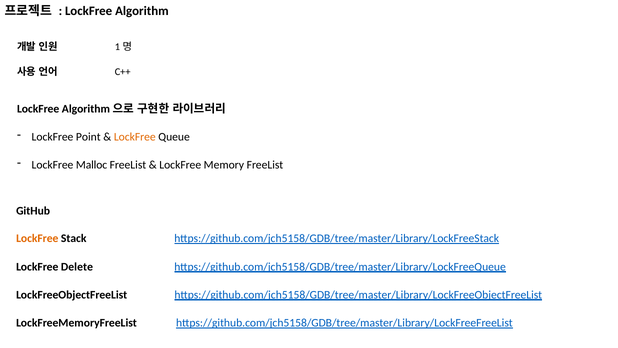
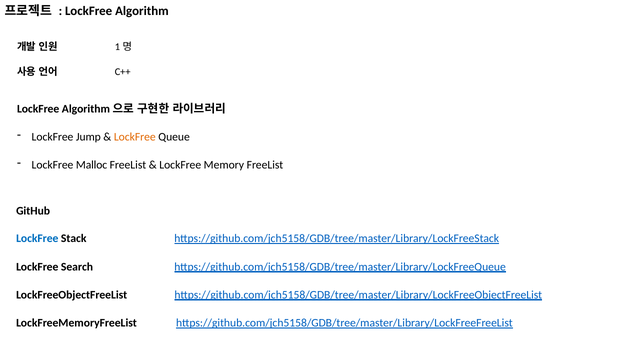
Point: Point -> Jump
LockFree at (37, 238) colour: orange -> blue
Delete: Delete -> Search
